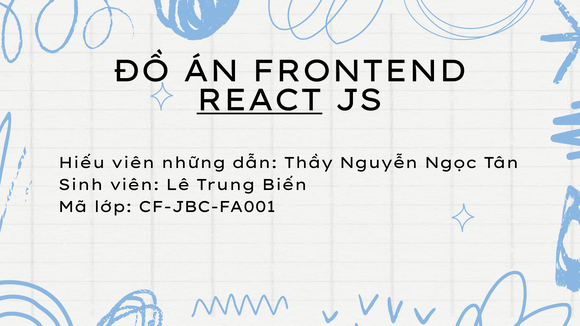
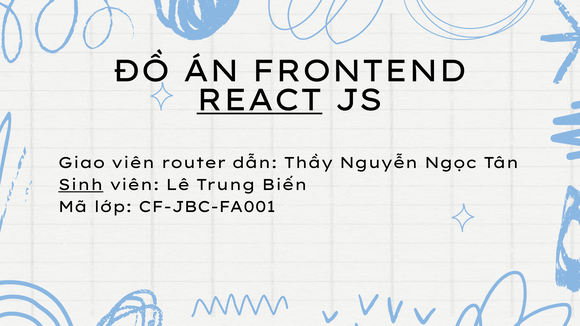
Hiếu: Hiếu -> Giao
những: những -> router
Sinh underline: none -> present
